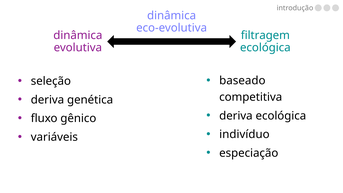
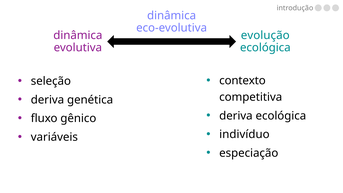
filtragem: filtragem -> evolução
baseado: baseado -> contexto
